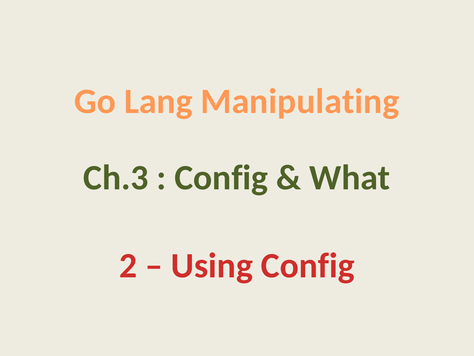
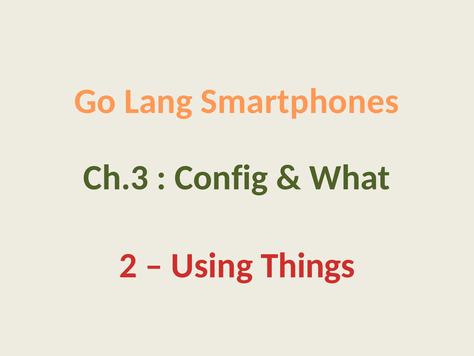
Manipulating: Manipulating -> Smartphones
Using Config: Config -> Things
